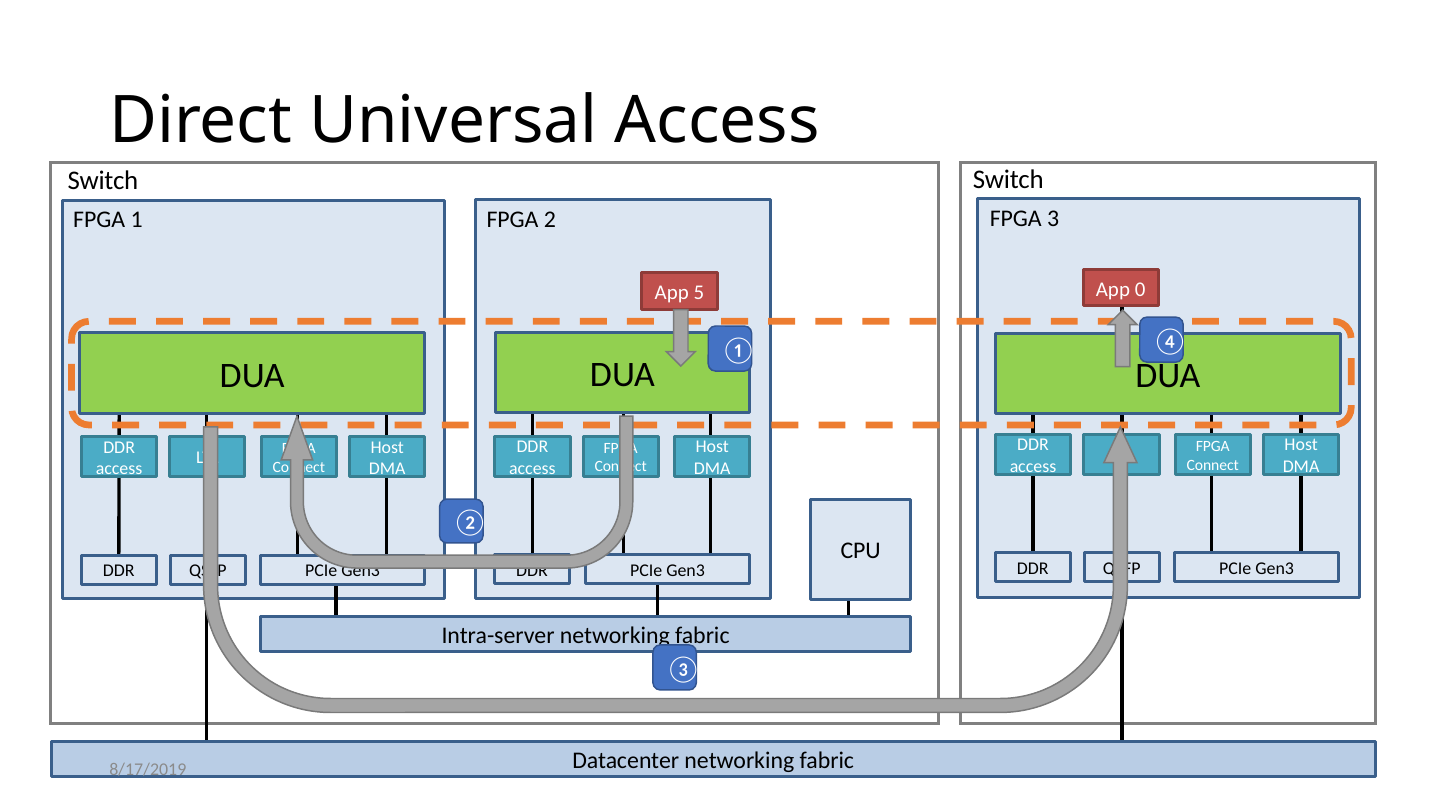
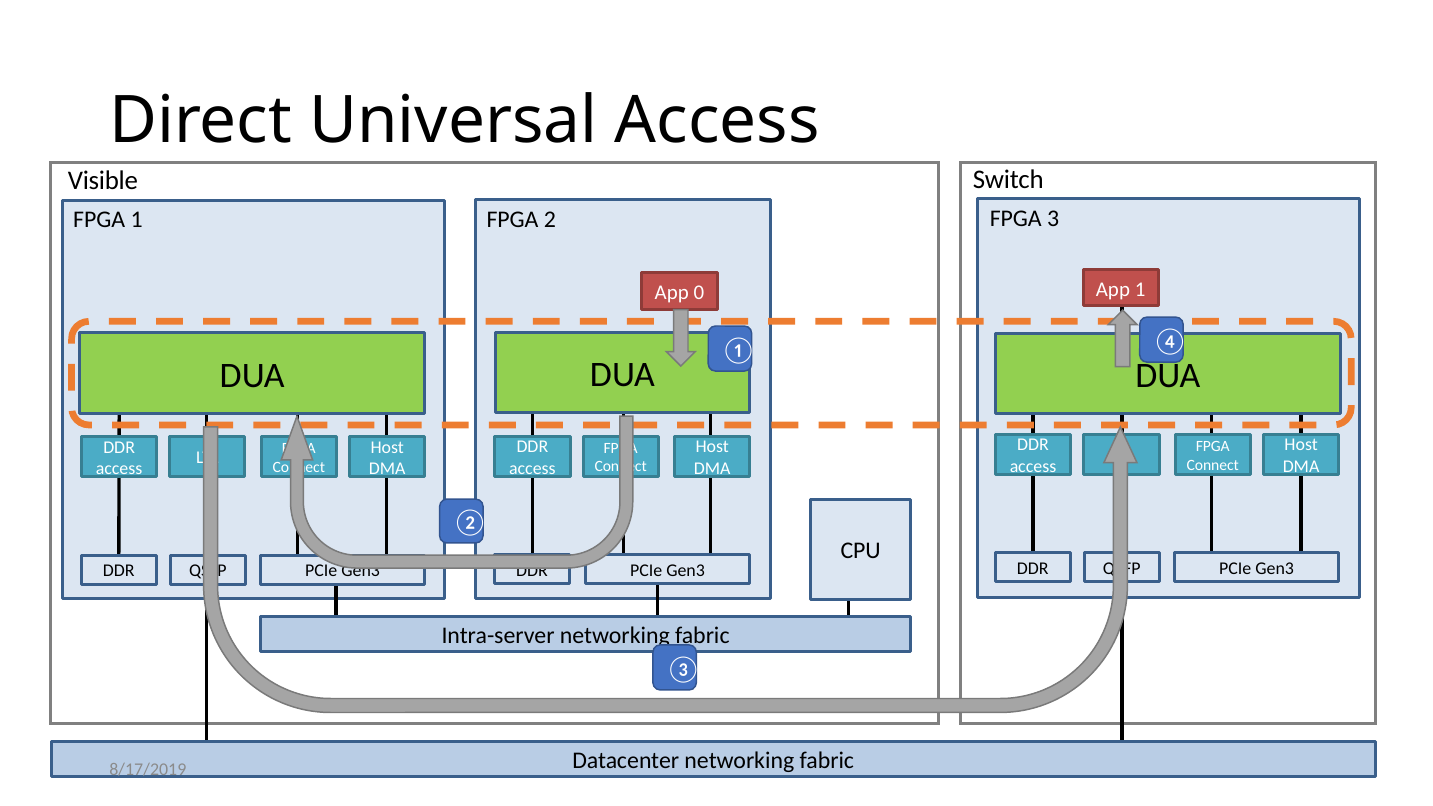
Switch at (103, 181): Switch -> Visible
App 0: 0 -> 1
5: 5 -> 0
